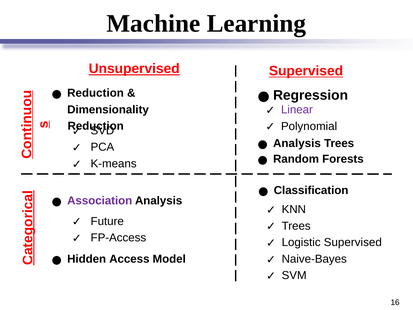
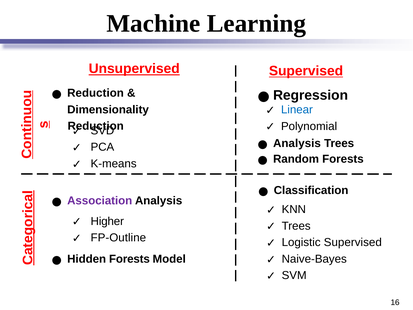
Linear colour: purple -> blue
Future: Future -> Higher
FP-Access: FP-Access -> FP-Outline
Hidden Access: Access -> Forests
